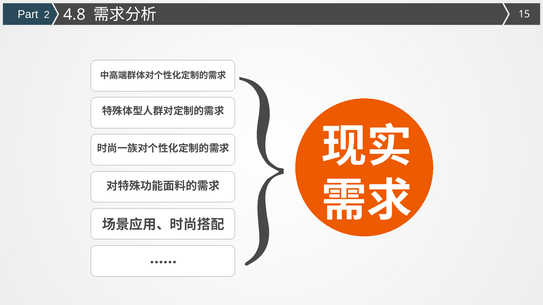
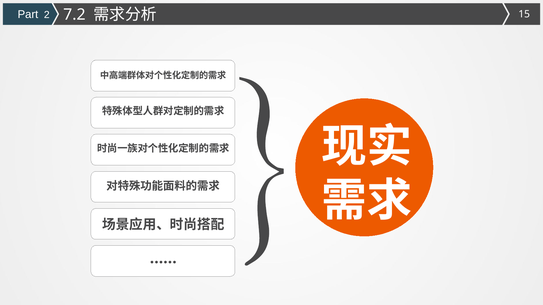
4.8: 4.8 -> 7.2
